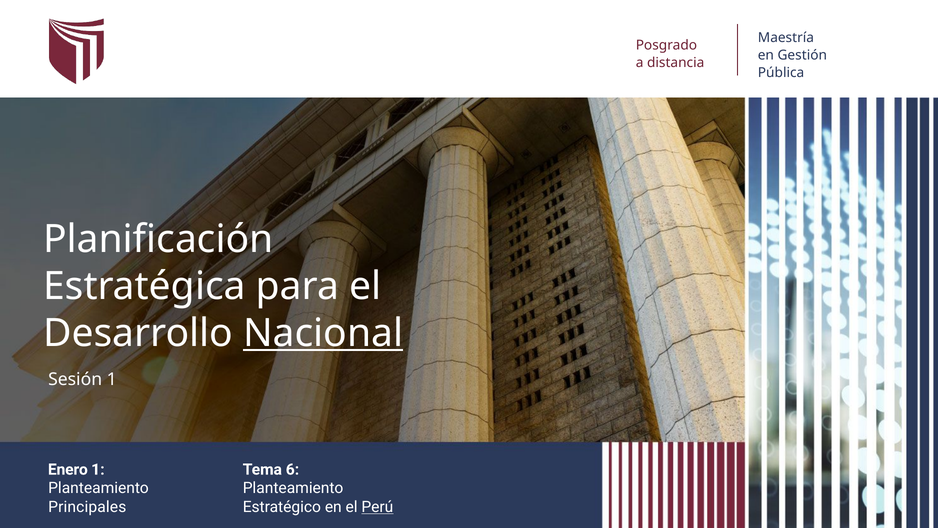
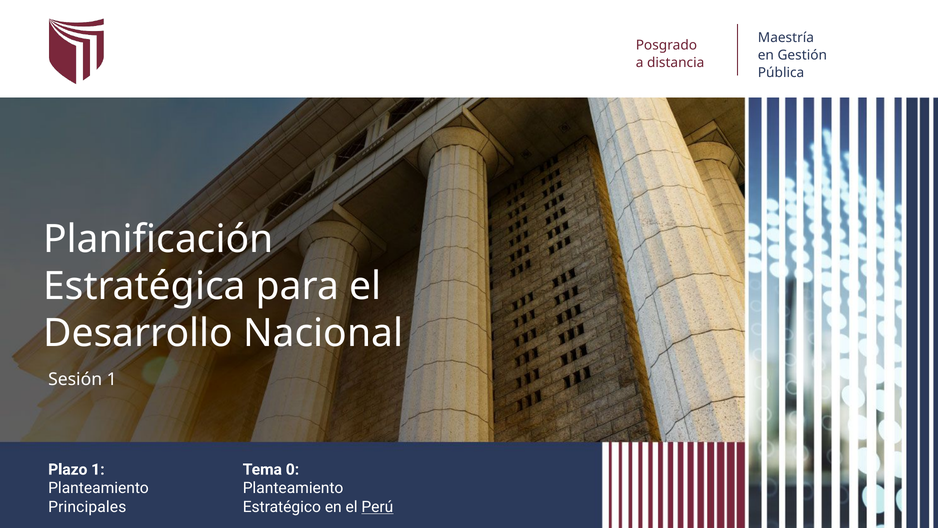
Nacional underline: present -> none
Enero: Enero -> Plazo
6: 6 -> 0
